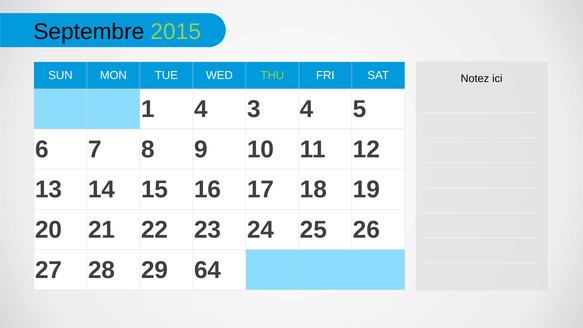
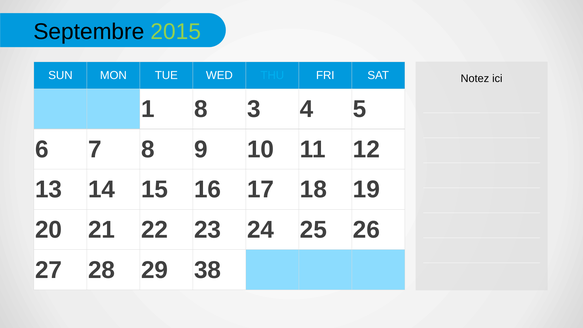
THU colour: light green -> light blue
1 4: 4 -> 8
64: 64 -> 38
